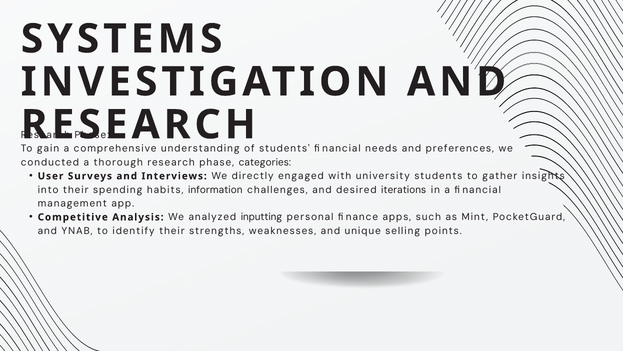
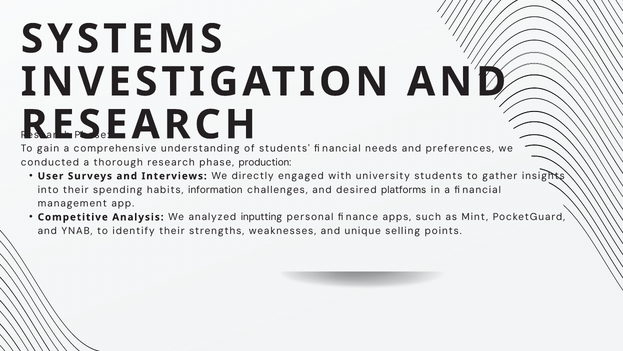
categories: categories -> production
iterations: iterations -> platforms
